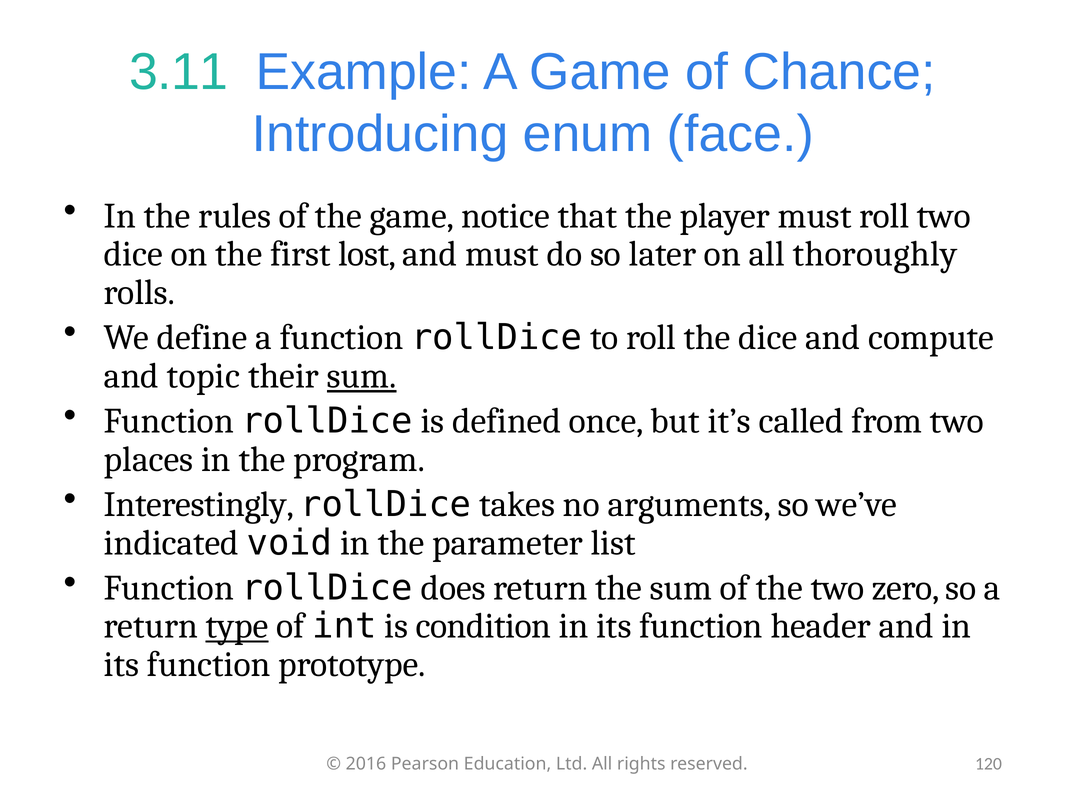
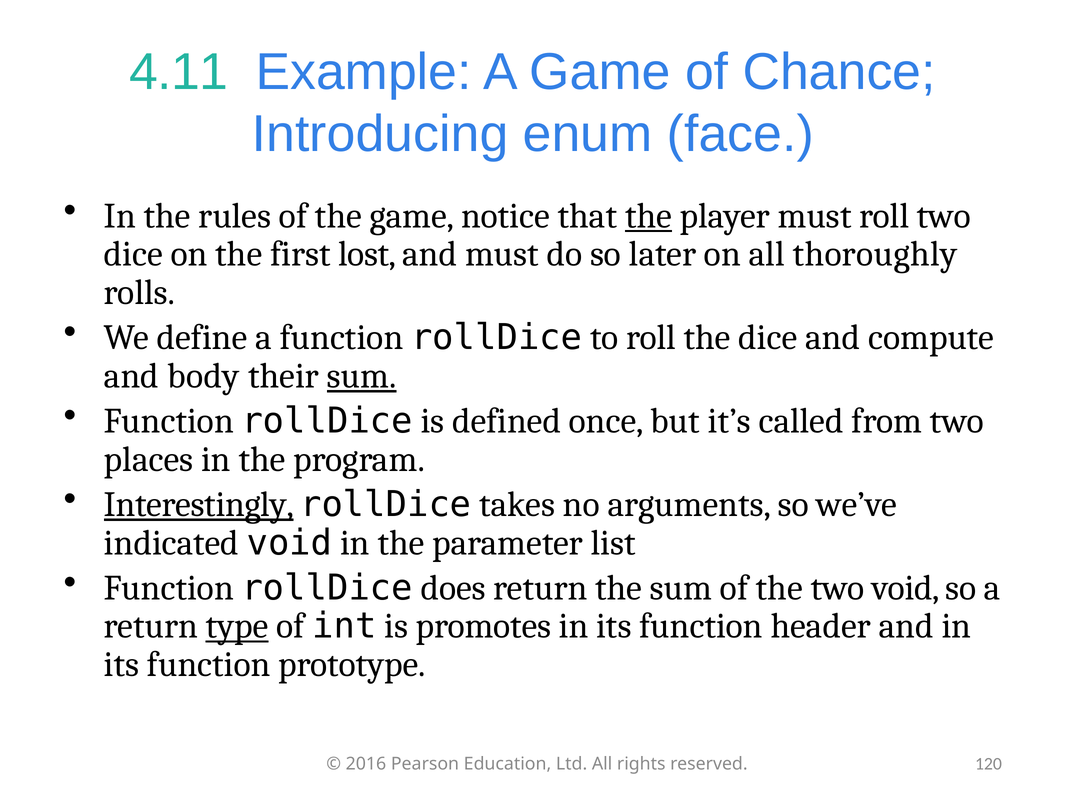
3.11: 3.11 -> 4.11
the at (648, 216) underline: none -> present
topic: topic -> body
Interestingly underline: none -> present
two zero: zero -> void
condition: condition -> promotes
